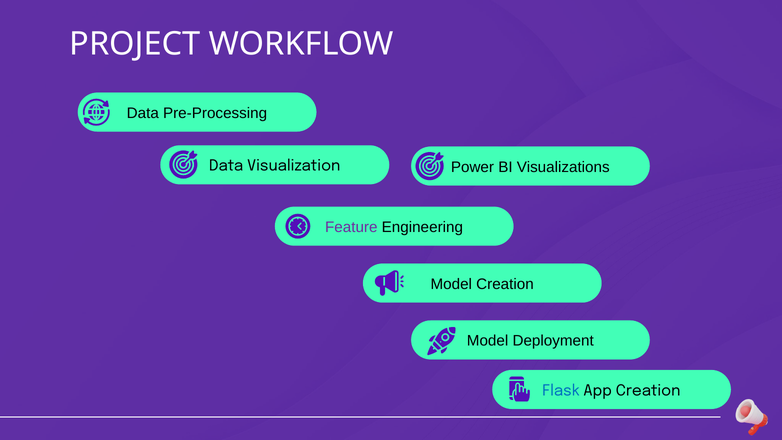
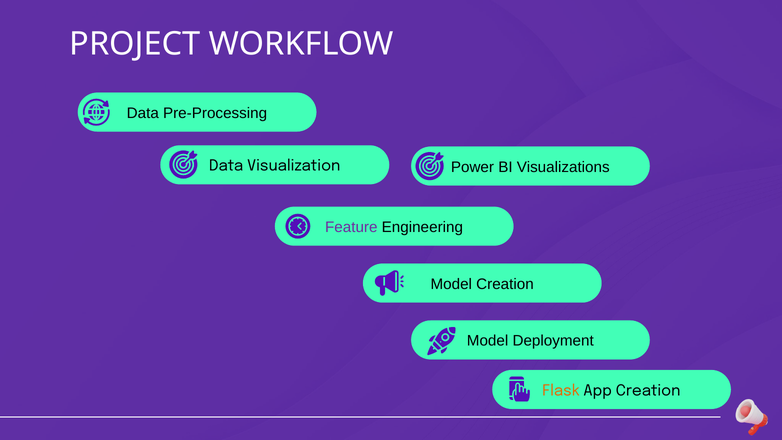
Flask colour: blue -> orange
